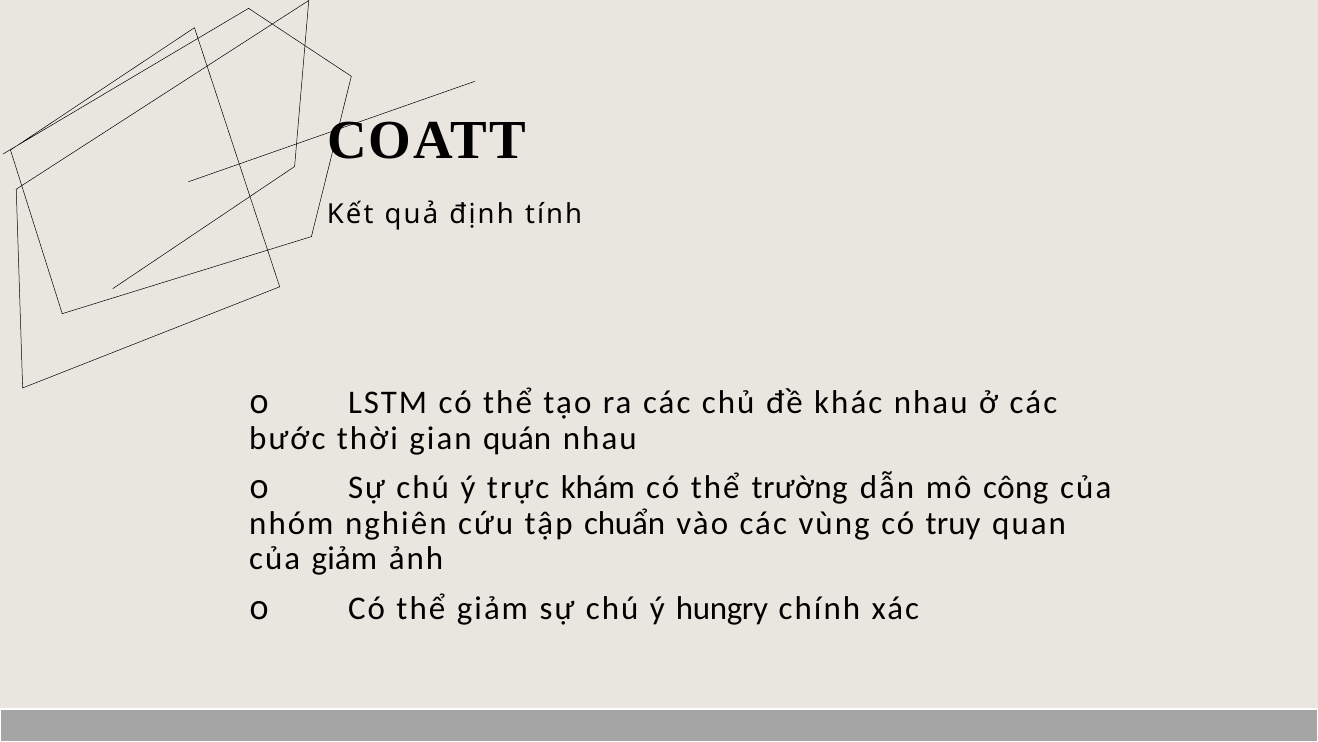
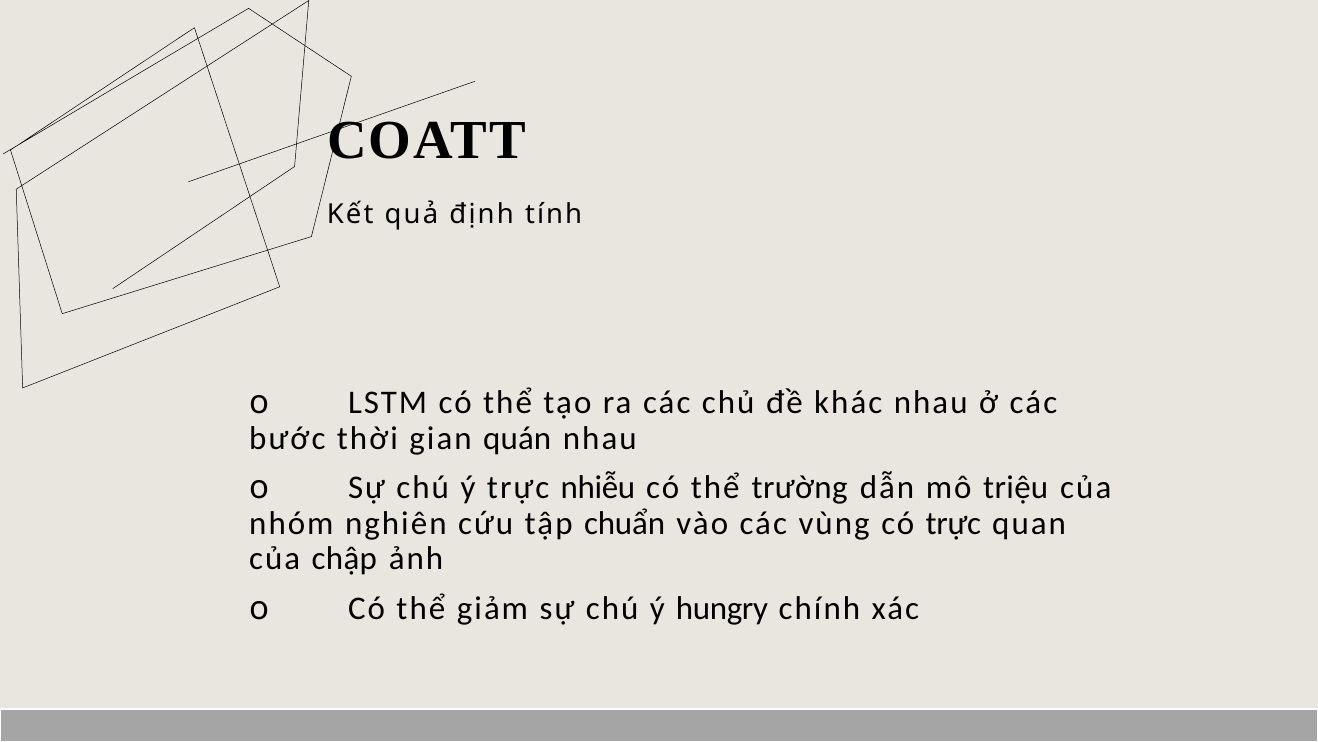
khám: khám -> nhiễu
công: công -> triệu
có truy: truy -> trực
của giảm: giảm -> chập
